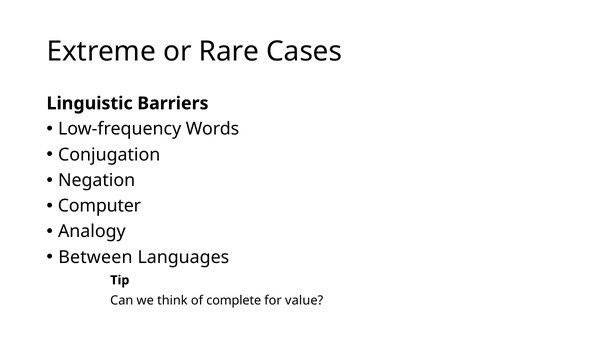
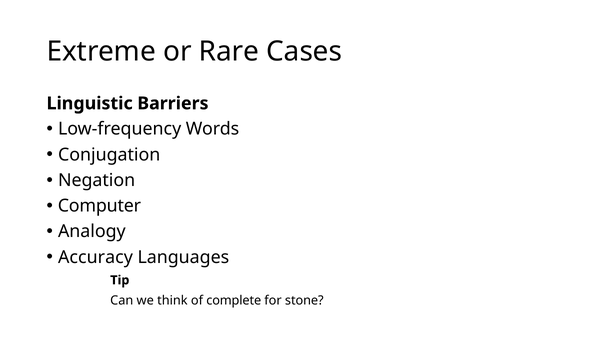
Between: Between -> Accuracy
value: value -> stone
